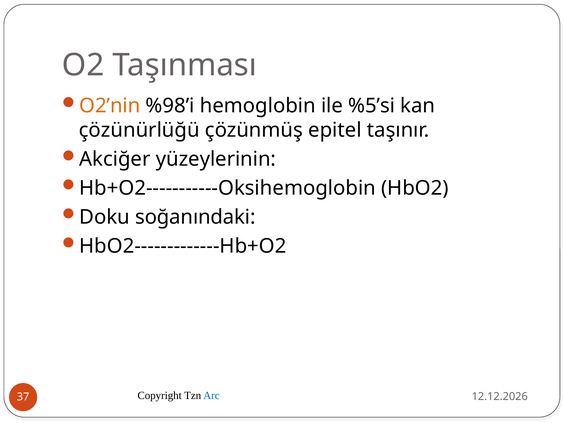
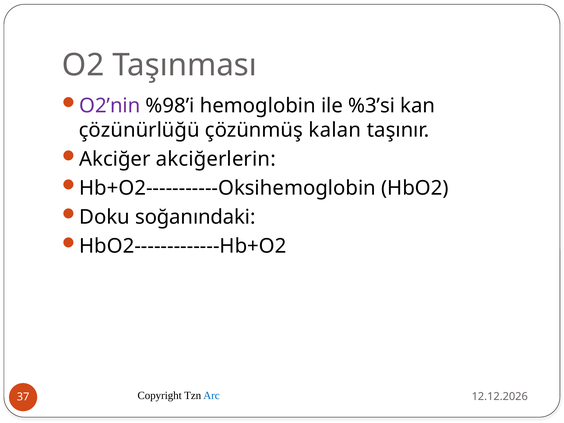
O2’nin colour: orange -> purple
%5’si: %5’si -> %3’si
epitel: epitel -> kalan
yüzeylerinin: yüzeylerinin -> akciğerlerin
